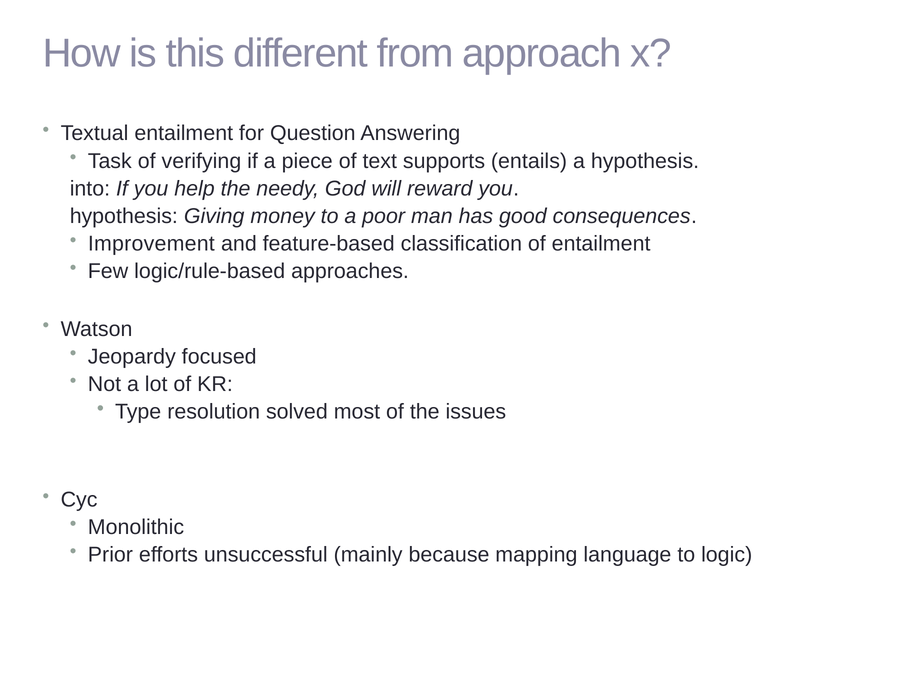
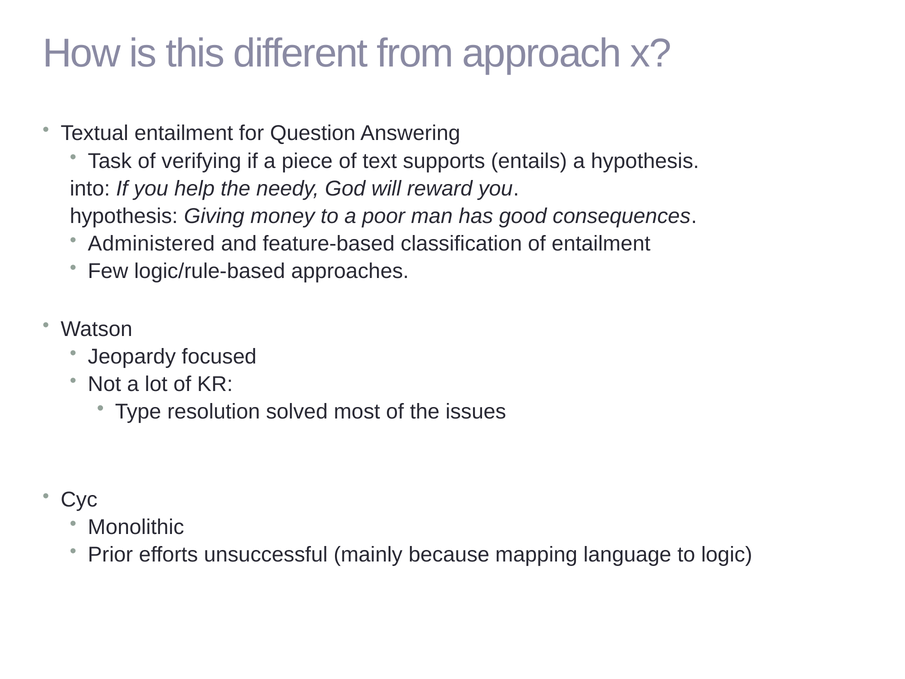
Improvement: Improvement -> Administered
